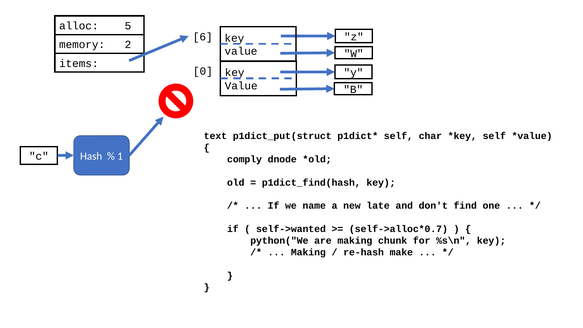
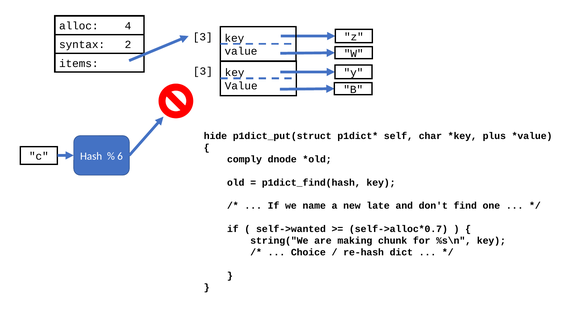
5: 5 -> 4
6 at (203, 37): 6 -> 3
memory: memory -> syntax
0 at (203, 71): 0 -> 3
text: text -> hide
self at (494, 136): self -> plus
1: 1 -> 6
python("We: python("We -> string("We
Making at (308, 252): Making -> Choice
make: make -> dict
